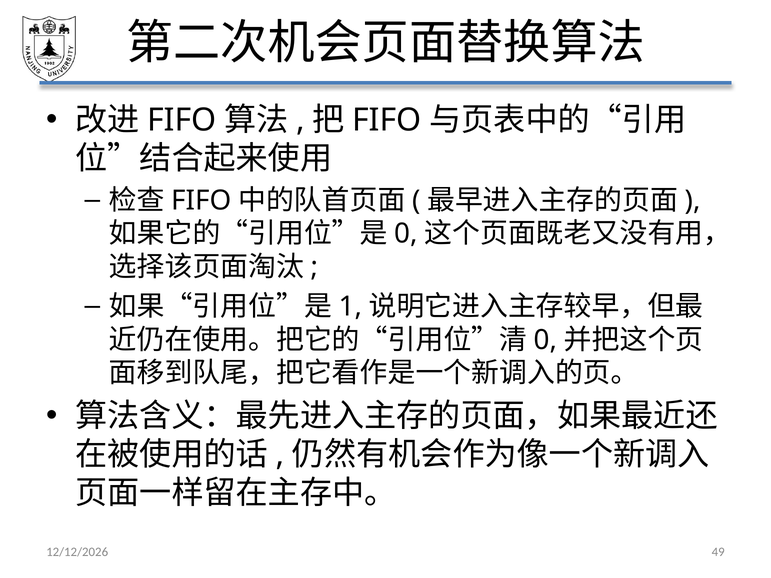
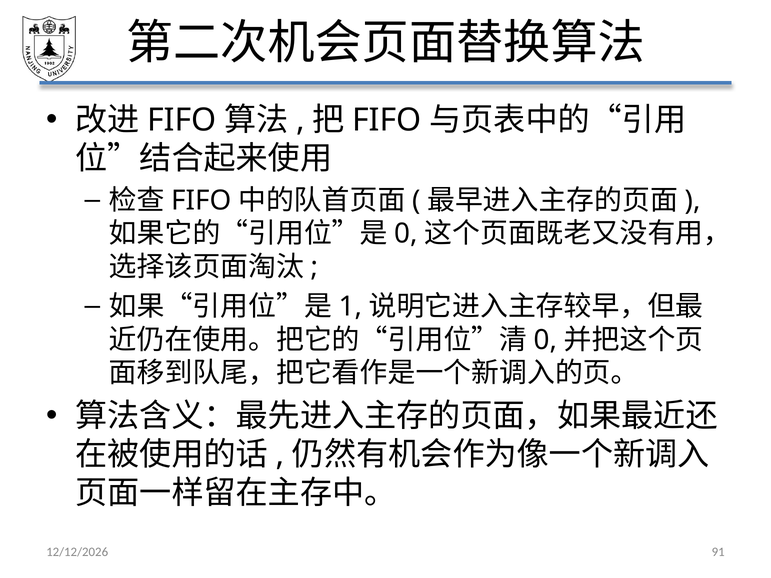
49: 49 -> 91
